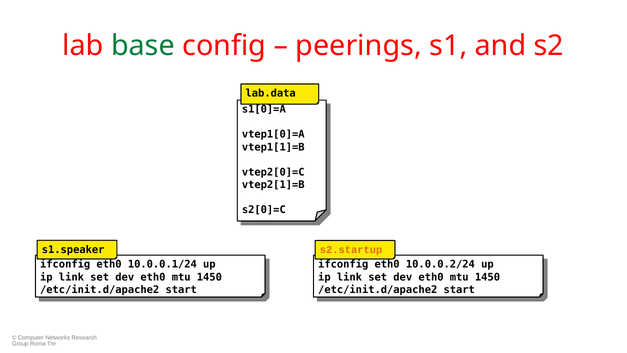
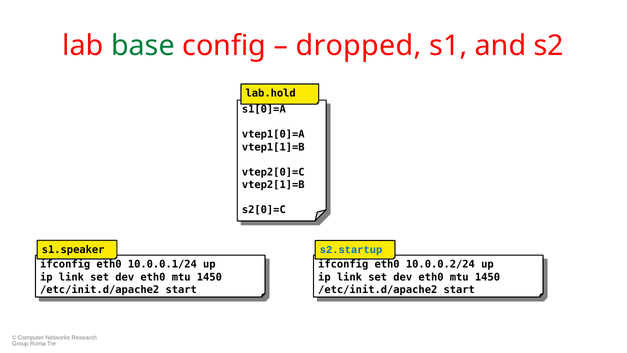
peerings: peerings -> dropped
lab.data: lab.data -> lab.hold
s2.startup colour: orange -> blue
